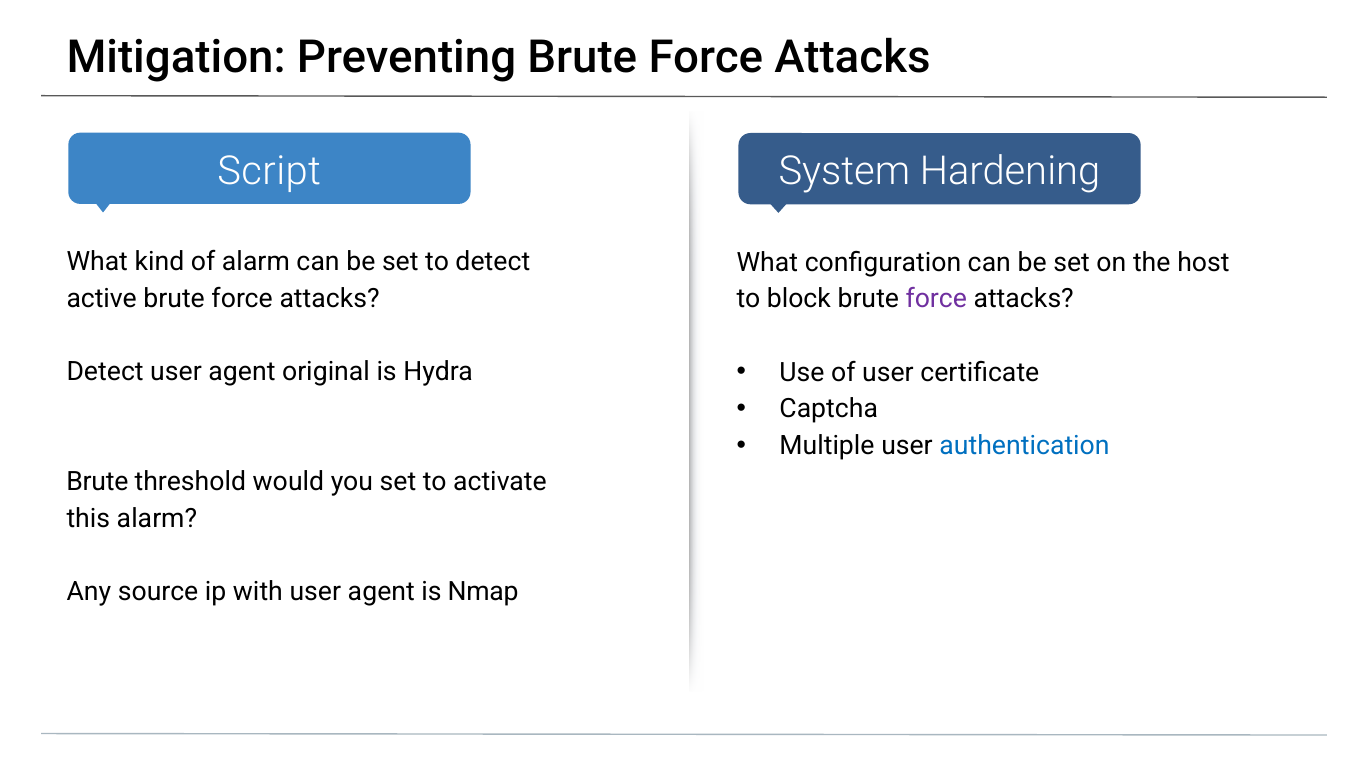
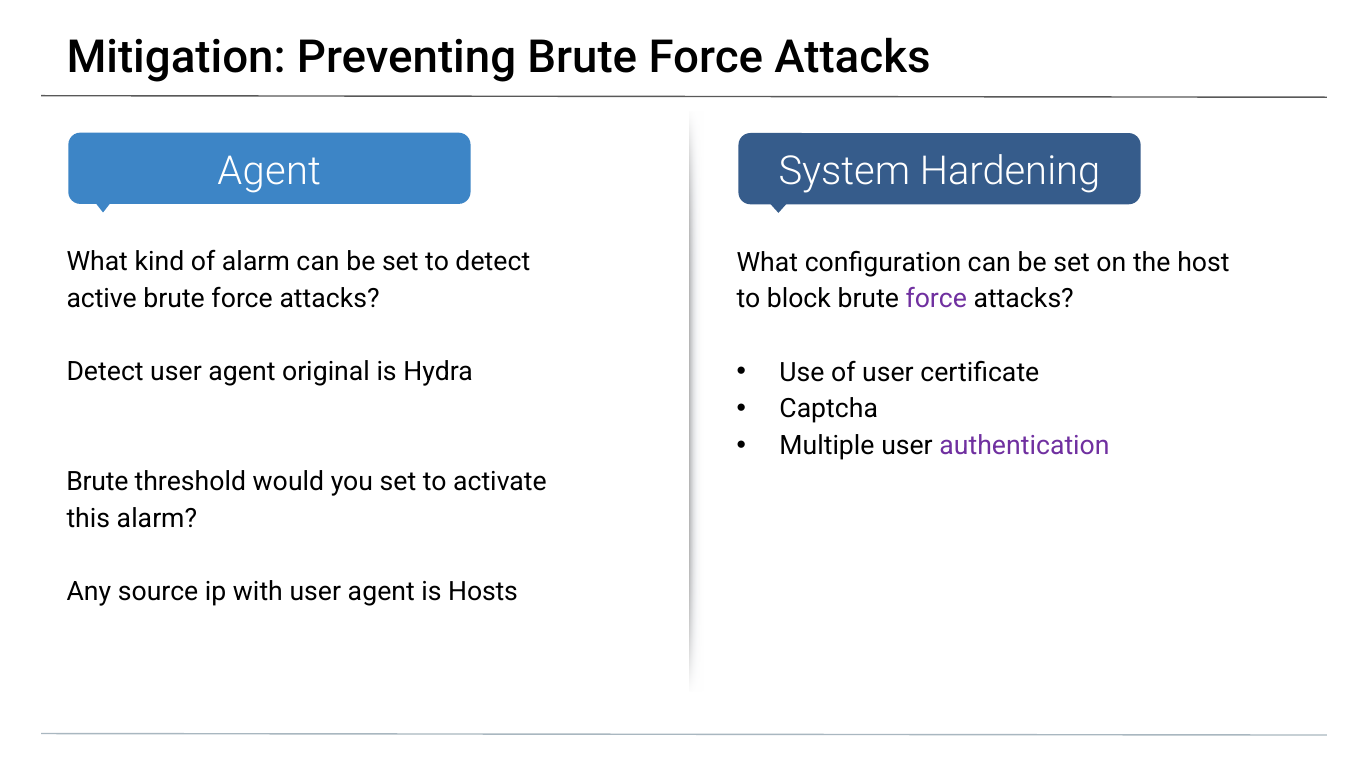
Script at (269, 171): Script -> Agent
authentication colour: blue -> purple
Nmap: Nmap -> Hosts
